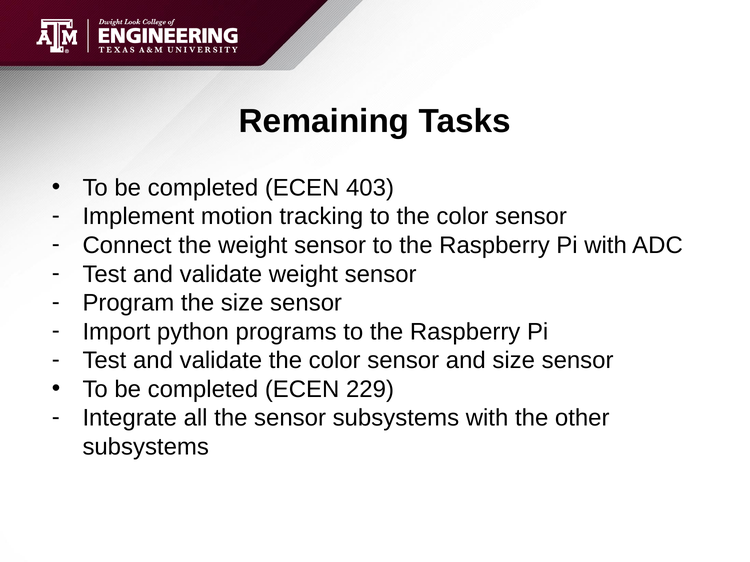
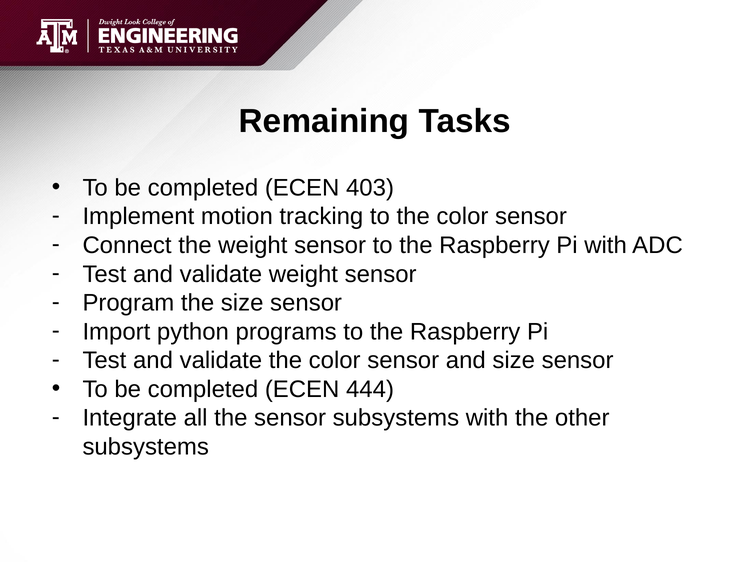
229: 229 -> 444
